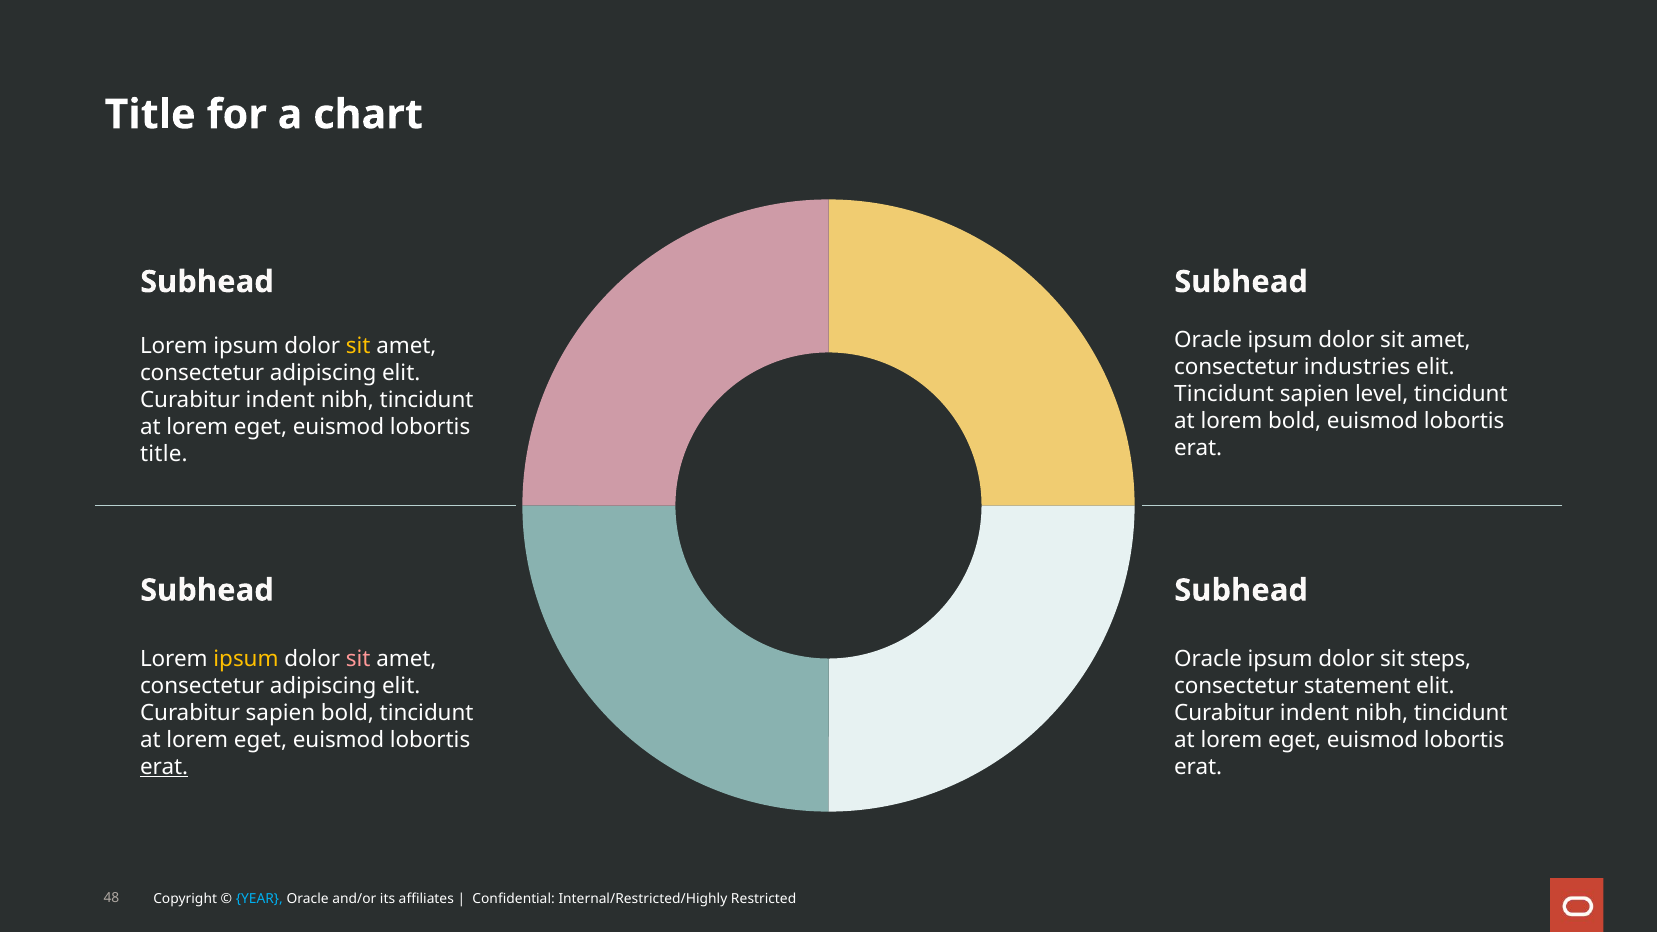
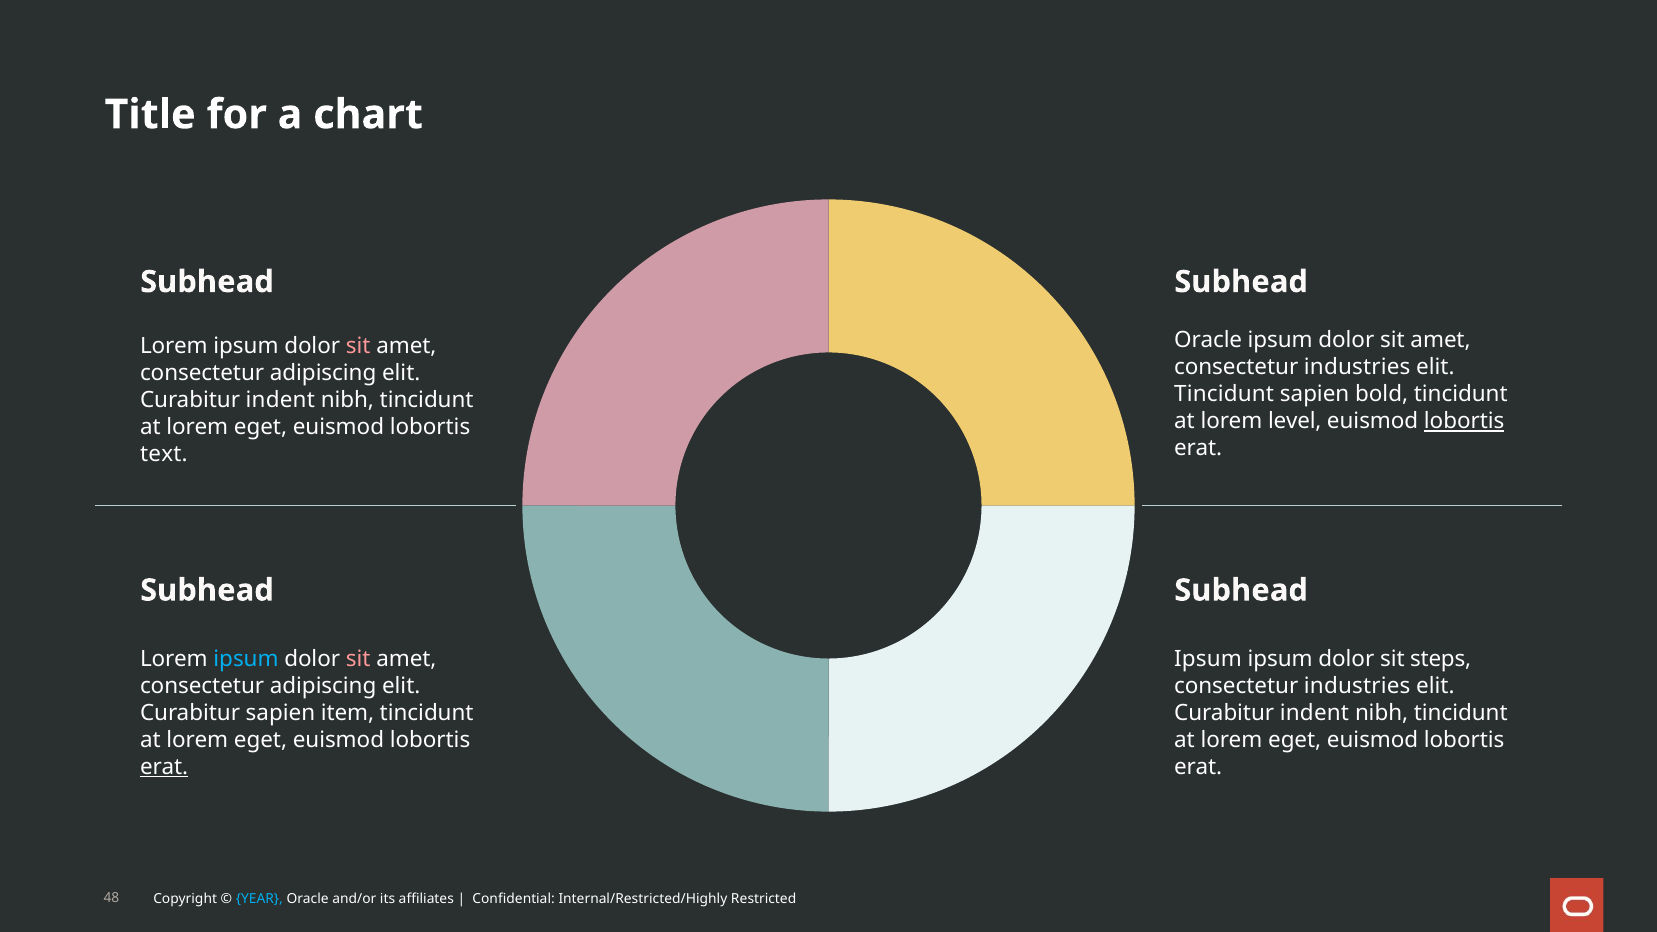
sit at (358, 347) colour: yellow -> pink
level: level -> bold
lorem bold: bold -> level
lobortis at (1464, 421) underline: none -> present
title at (164, 454): title -> text
ipsum at (246, 659) colour: yellow -> light blue
Oracle at (1208, 659): Oracle -> Ipsum
statement at (1357, 686): statement -> industries
sapien bold: bold -> item
